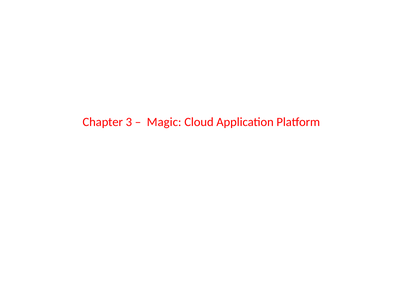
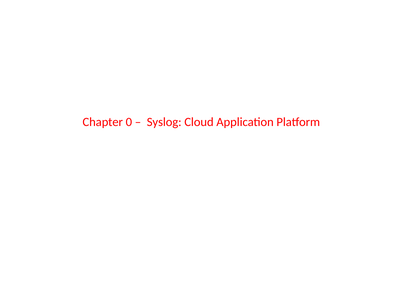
3: 3 -> 0
Magic: Magic -> Syslog
